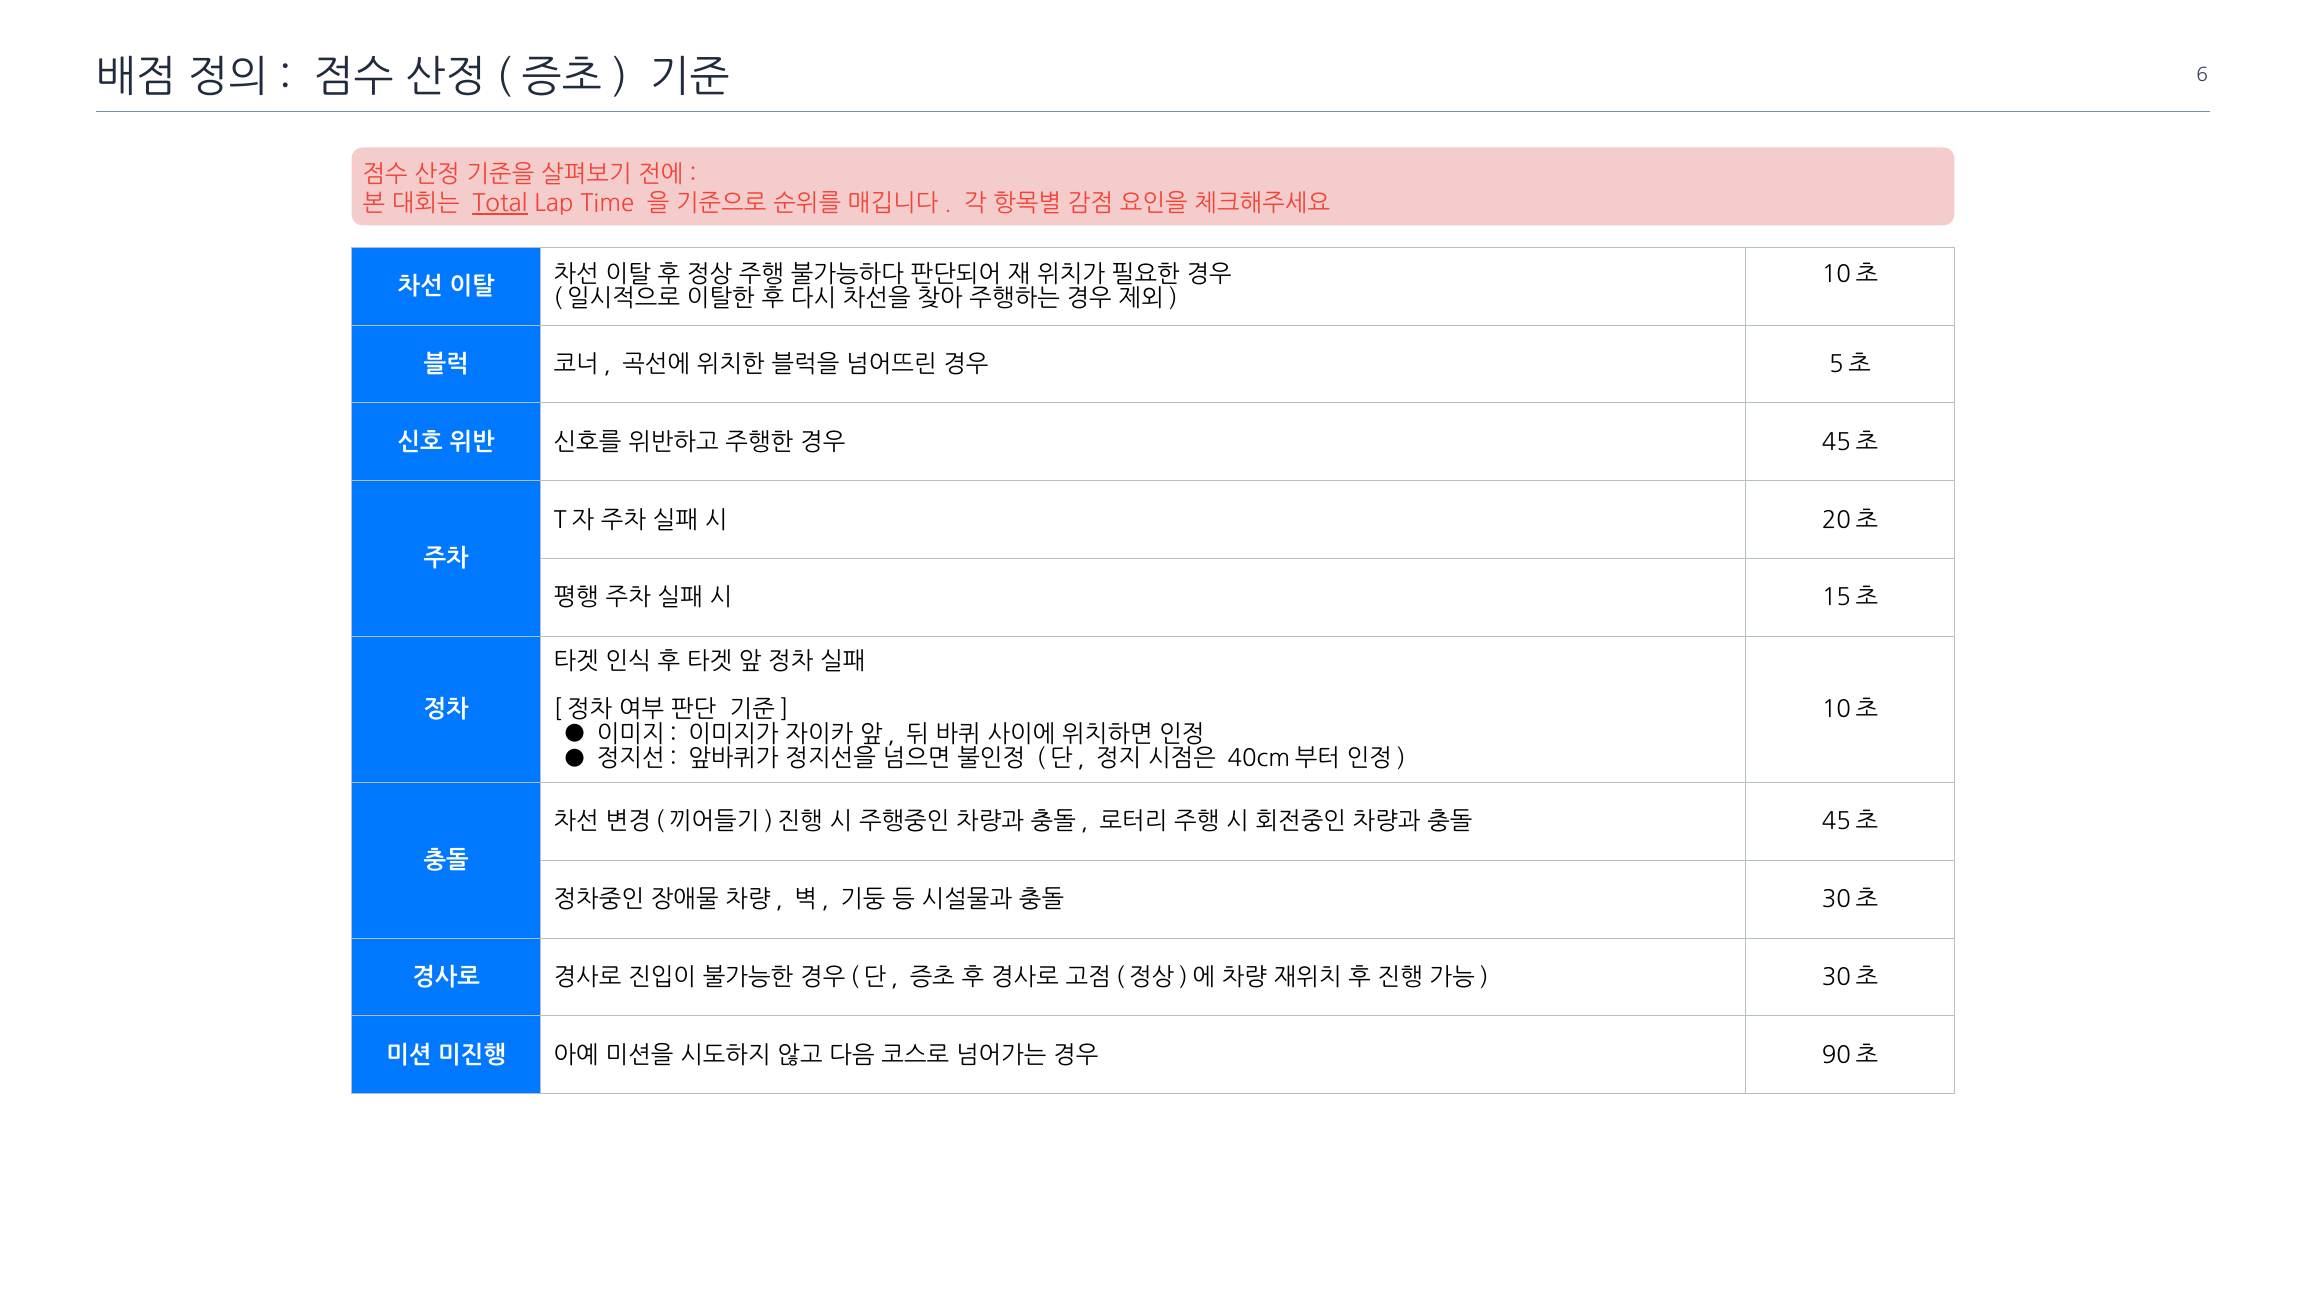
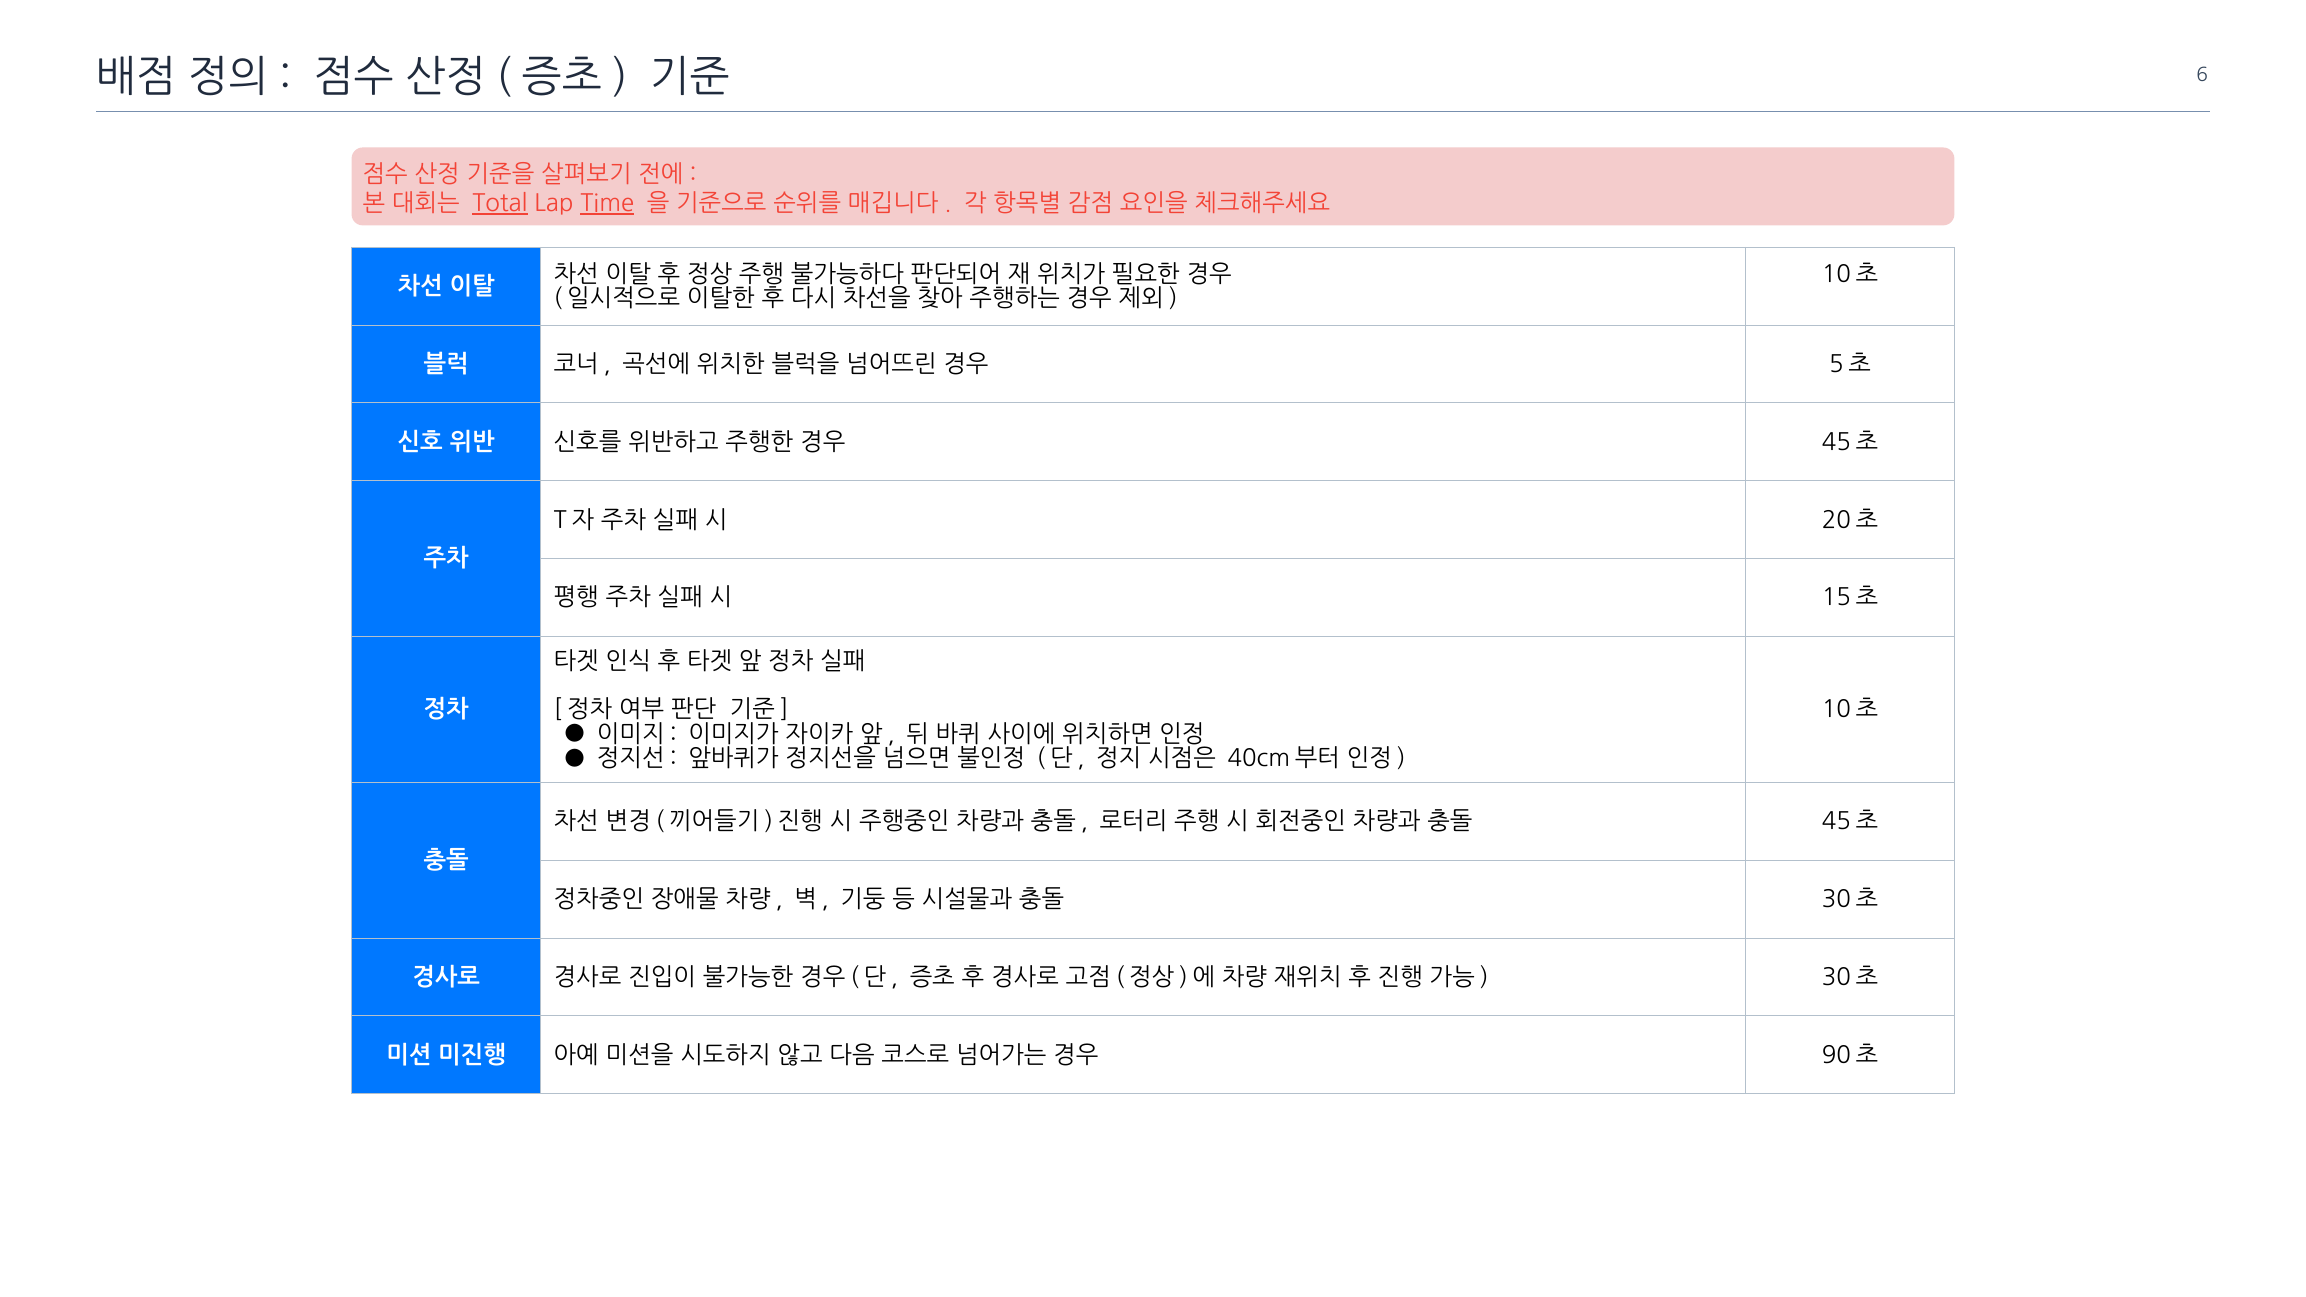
Time underline: none -> present
